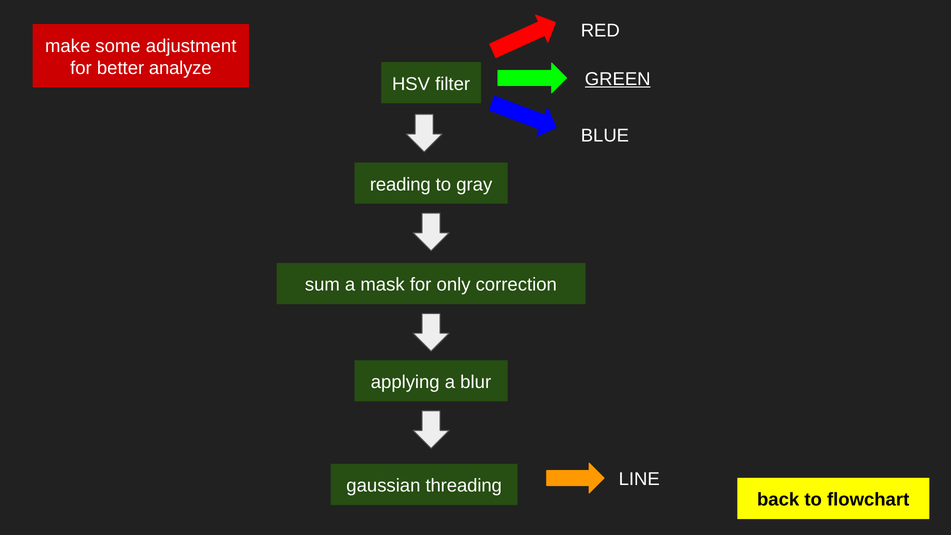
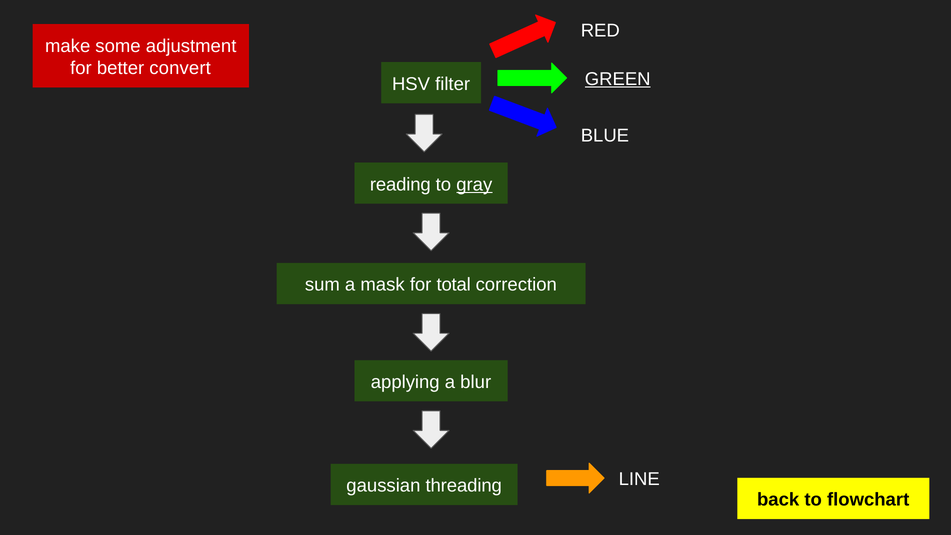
analyze: analyze -> convert
gray underline: none -> present
only: only -> total
